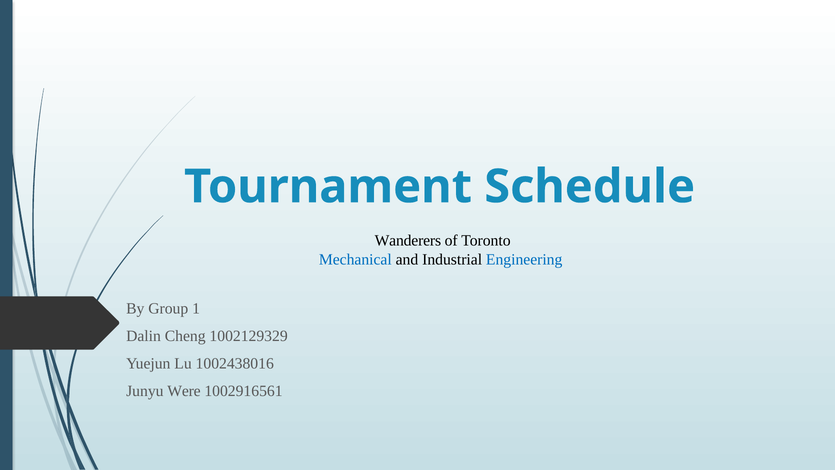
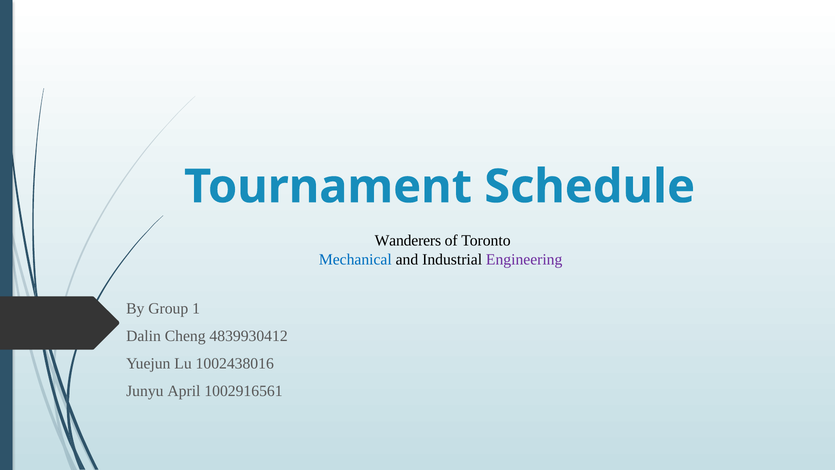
Engineering colour: blue -> purple
1002129329: 1002129329 -> 4839930412
Were: Were -> April
